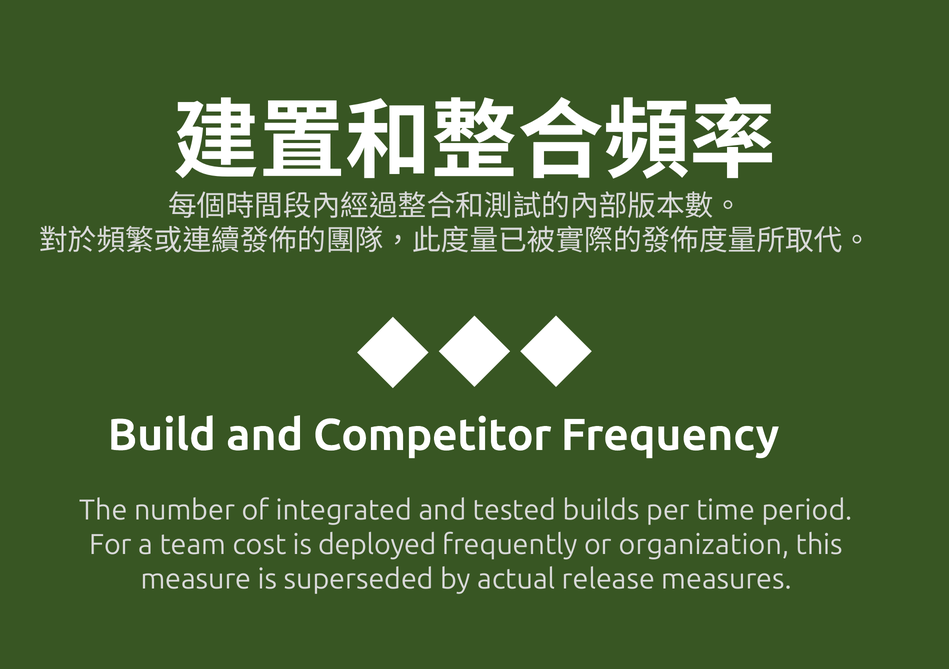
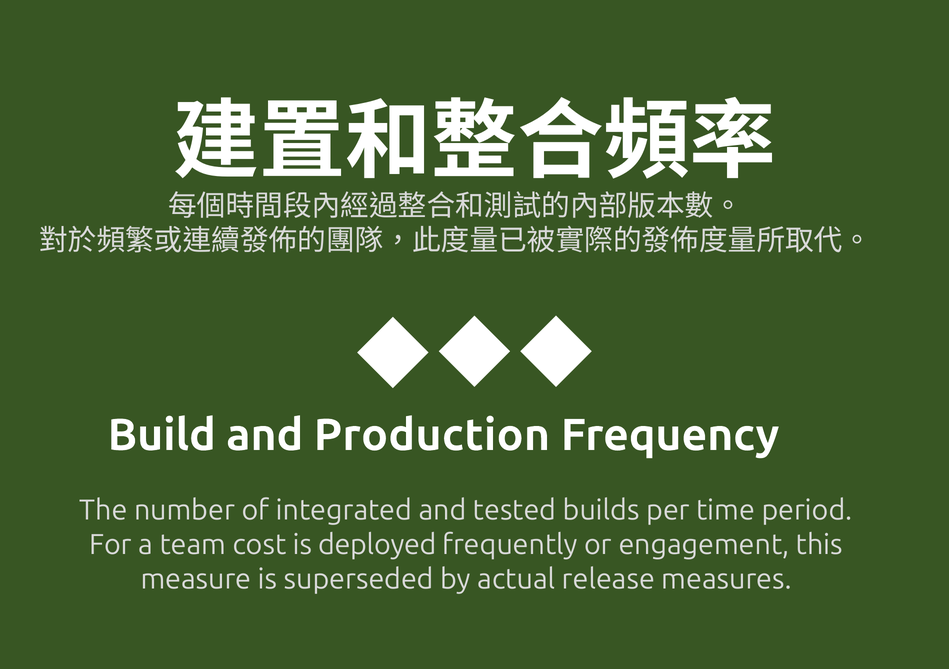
Competitor: Competitor -> Production
organization: organization -> engagement
